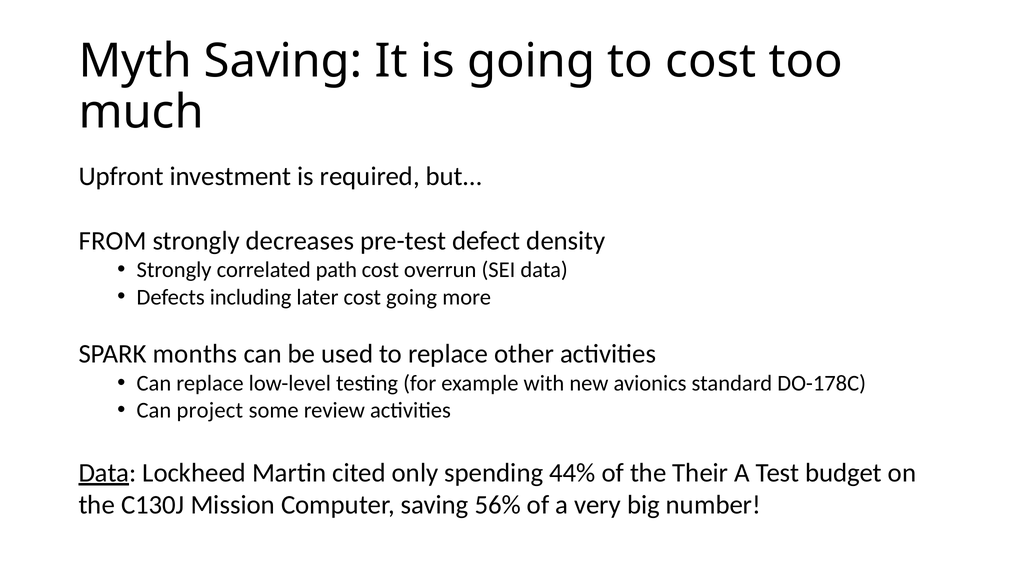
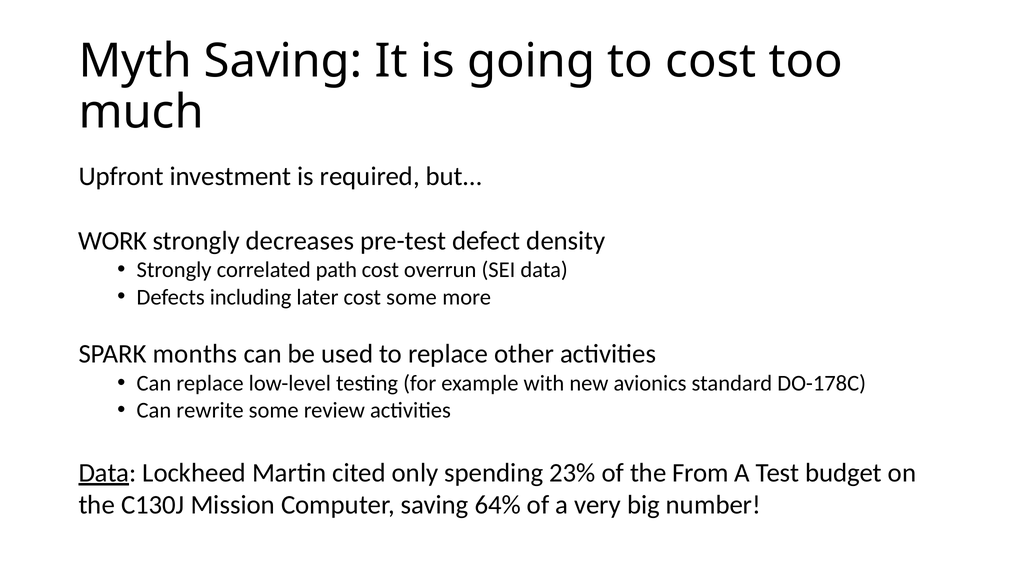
FROM: FROM -> WORK
cost going: going -> some
project: project -> rewrite
44%: 44% -> 23%
Their: Their -> From
56%: 56% -> 64%
